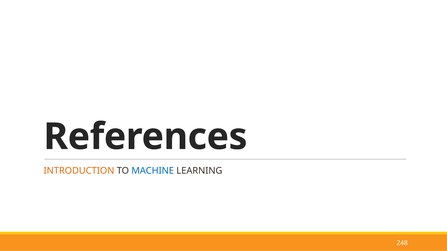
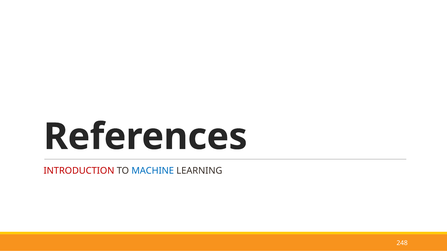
INTRODUCTION colour: orange -> red
